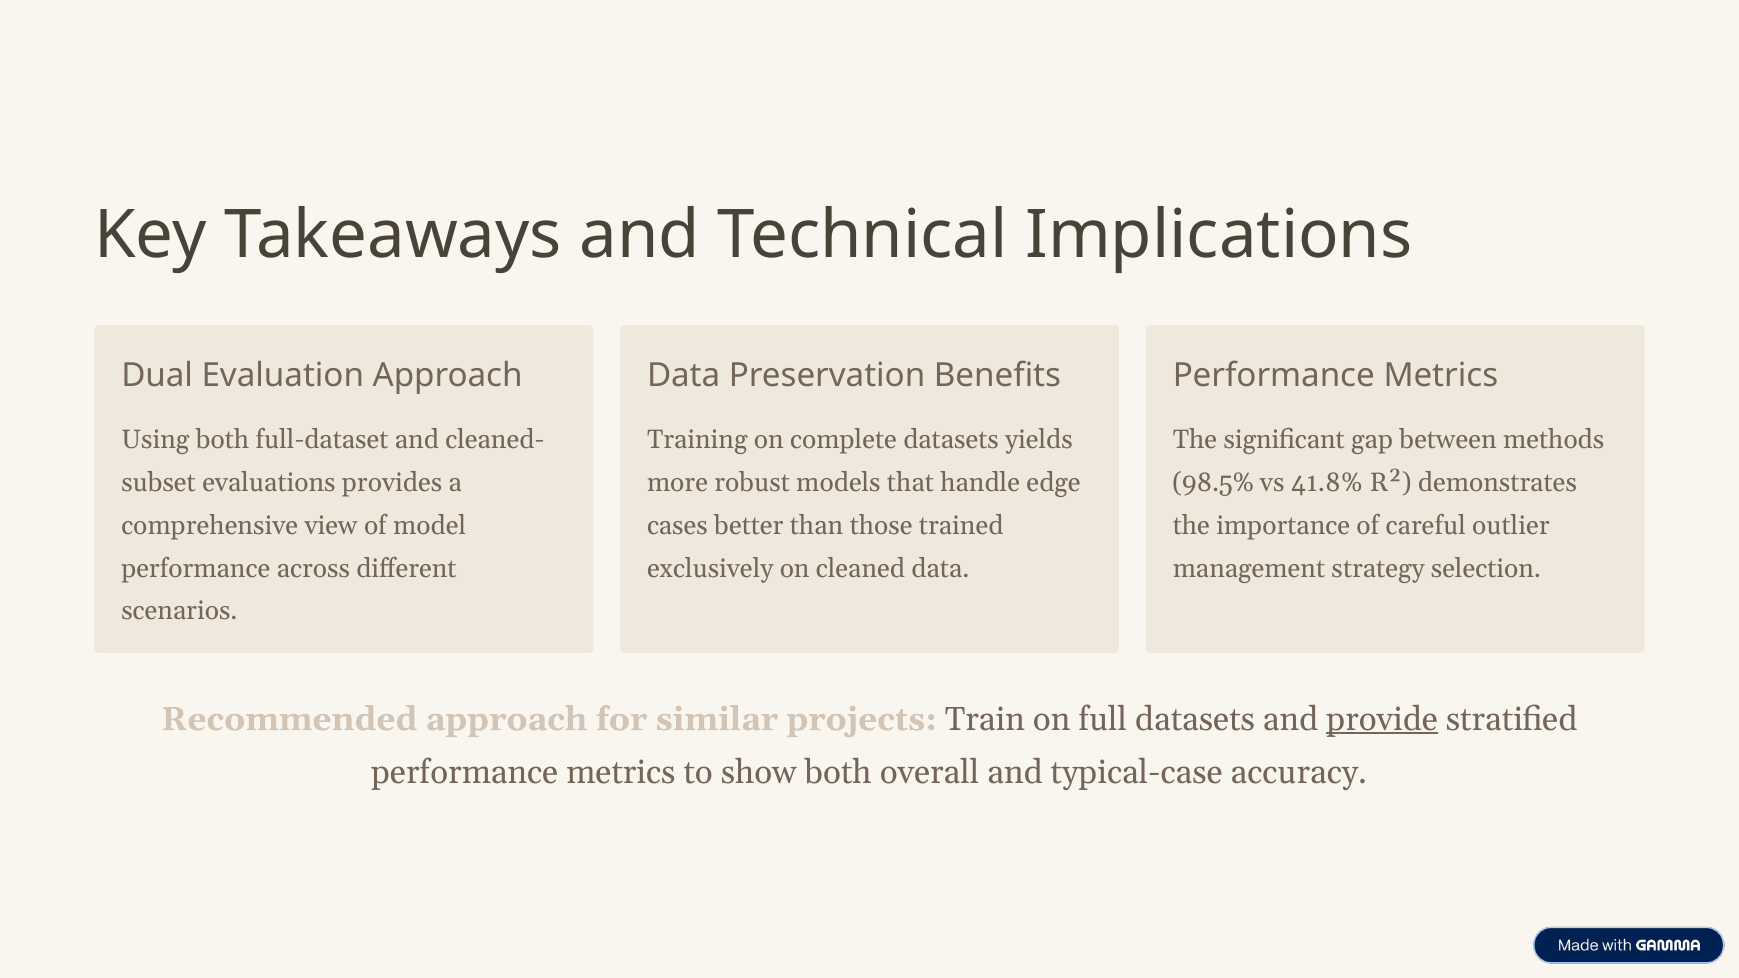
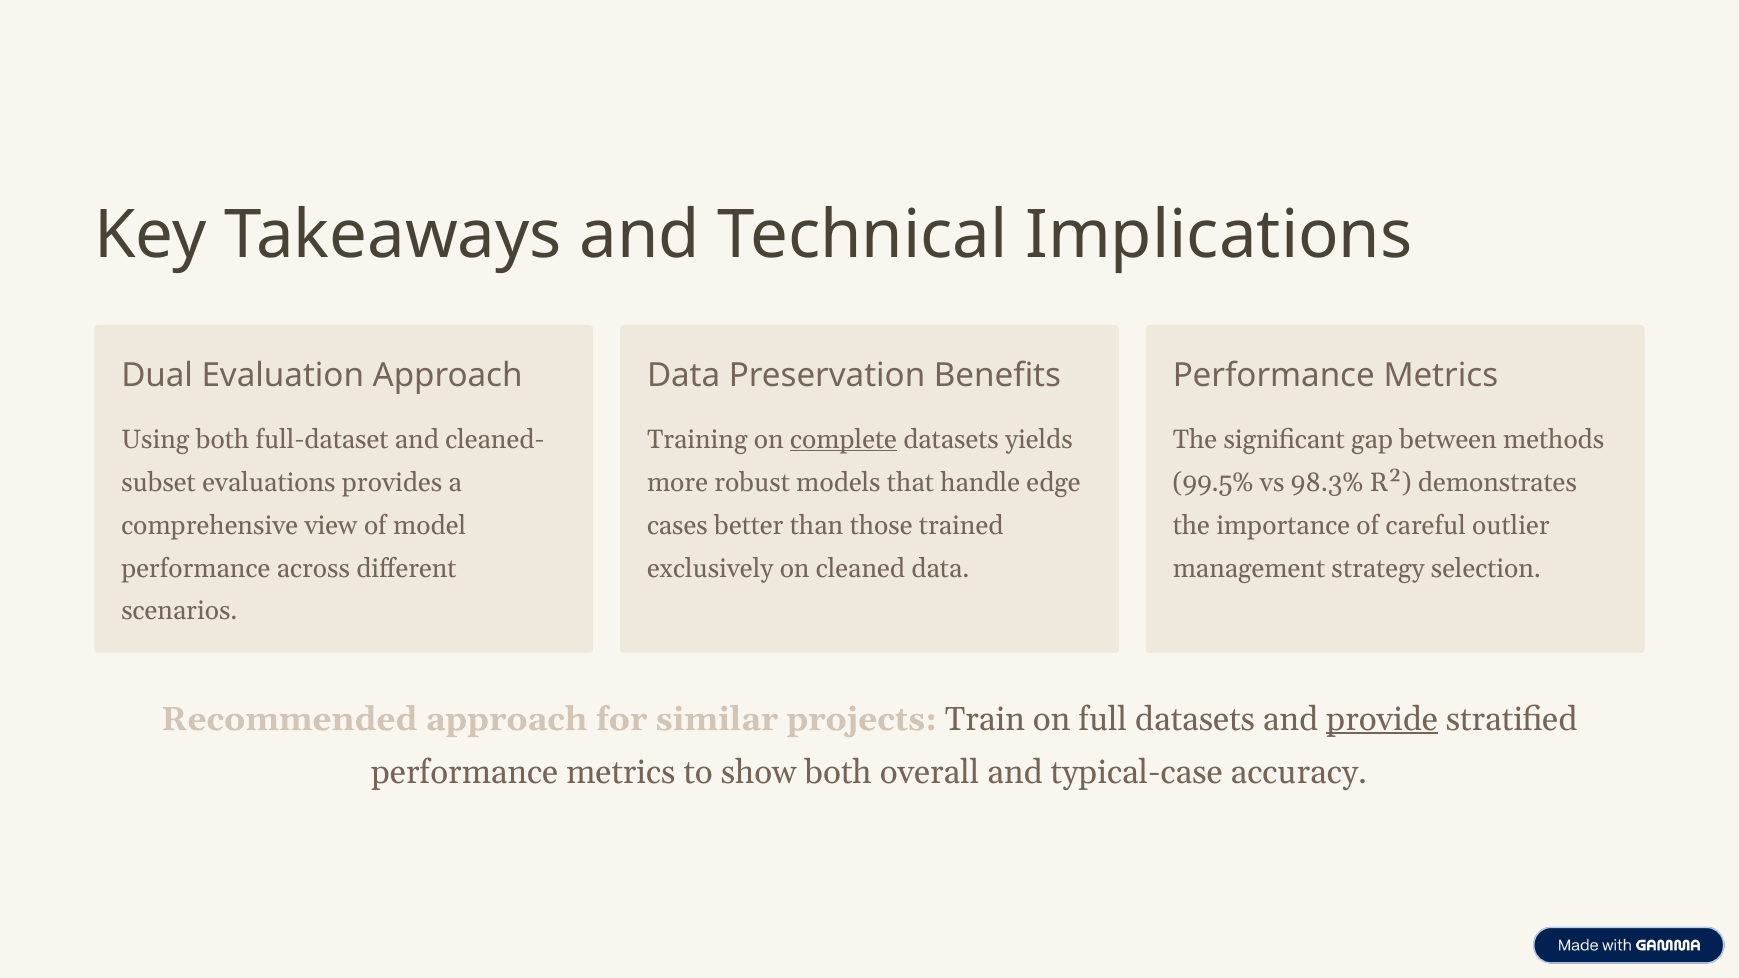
complete underline: none -> present
98.5%: 98.5% -> 99.5%
41.8%: 41.8% -> 98.3%
